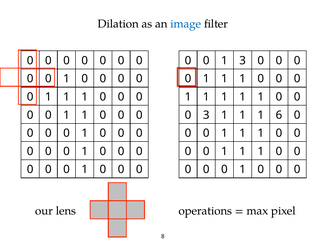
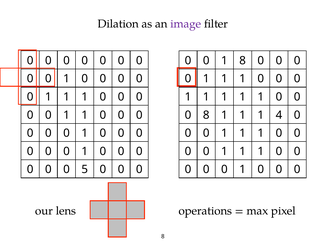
image colour: blue -> purple
1 3: 3 -> 8
0 3: 3 -> 8
6: 6 -> 4
1 at (85, 170): 1 -> 5
